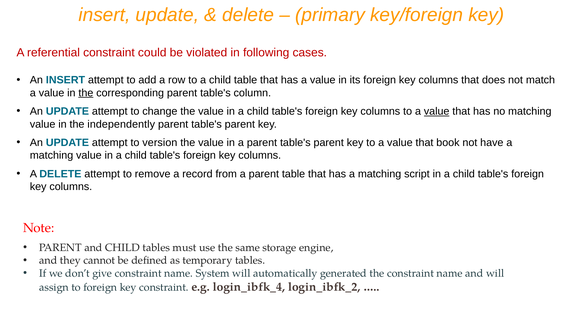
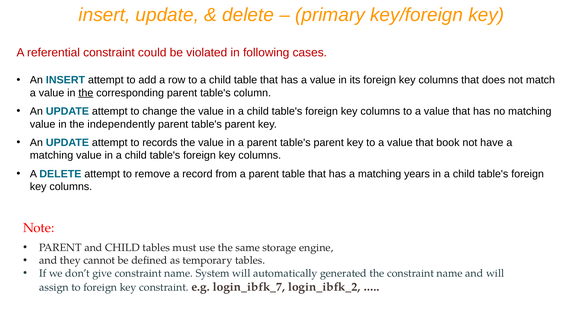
value at (437, 112) underline: present -> none
version: version -> records
script: script -> years
login_ibfk_4: login_ibfk_4 -> login_ibfk_7
